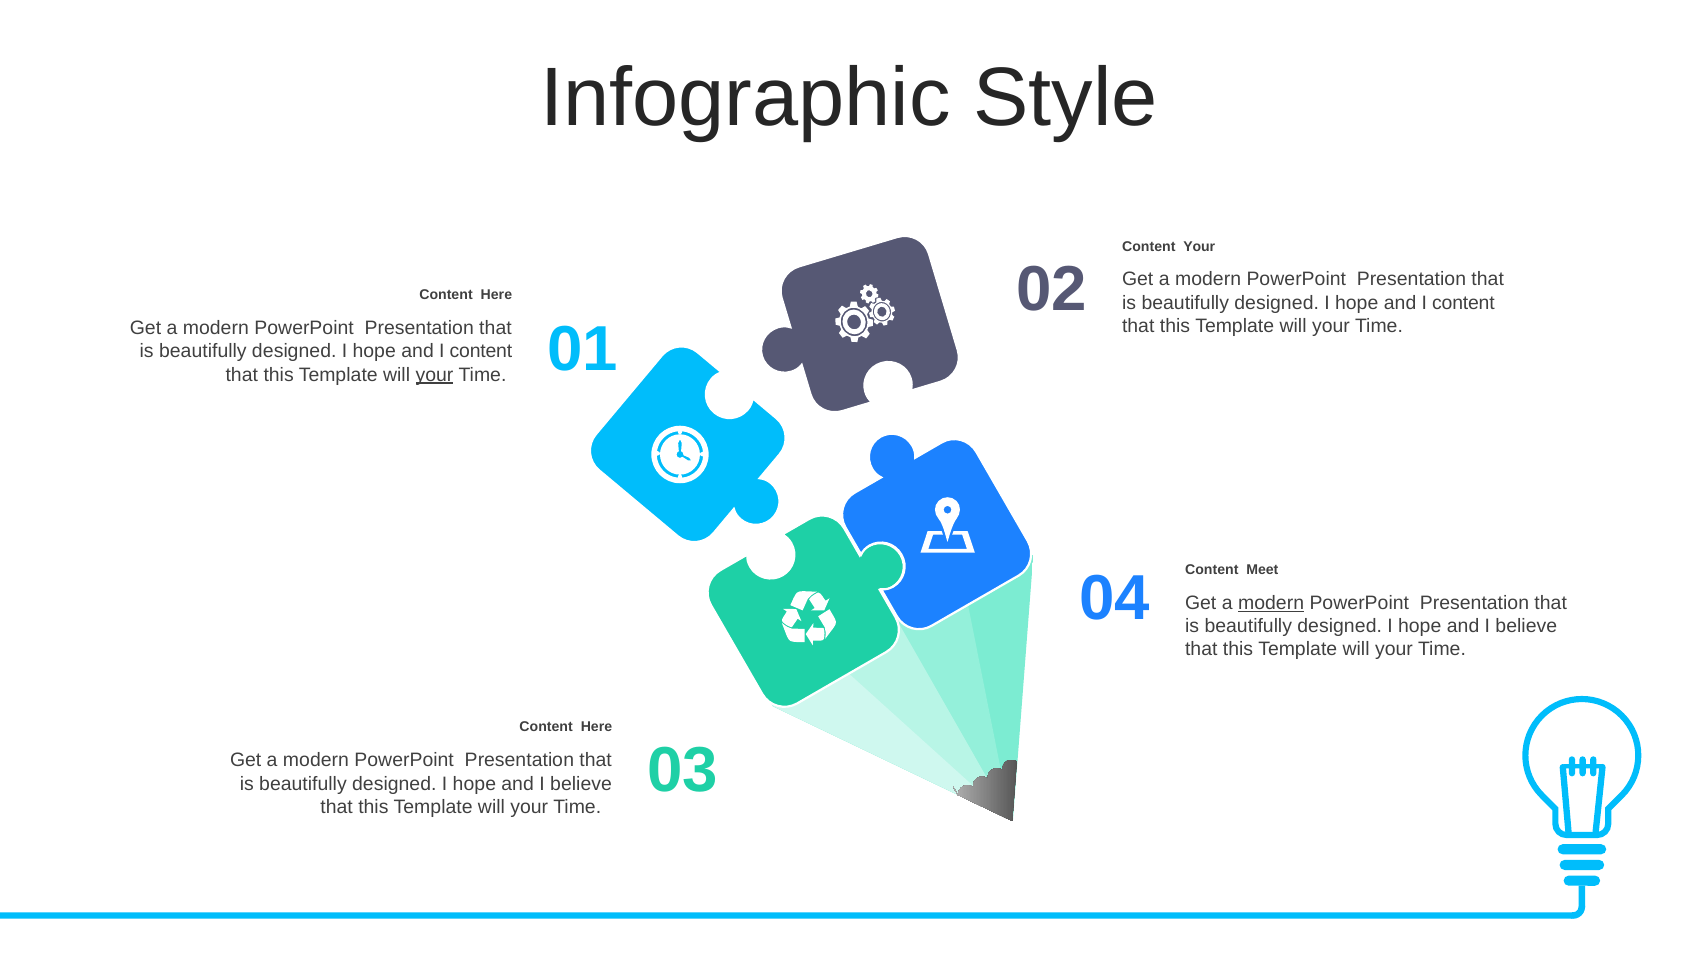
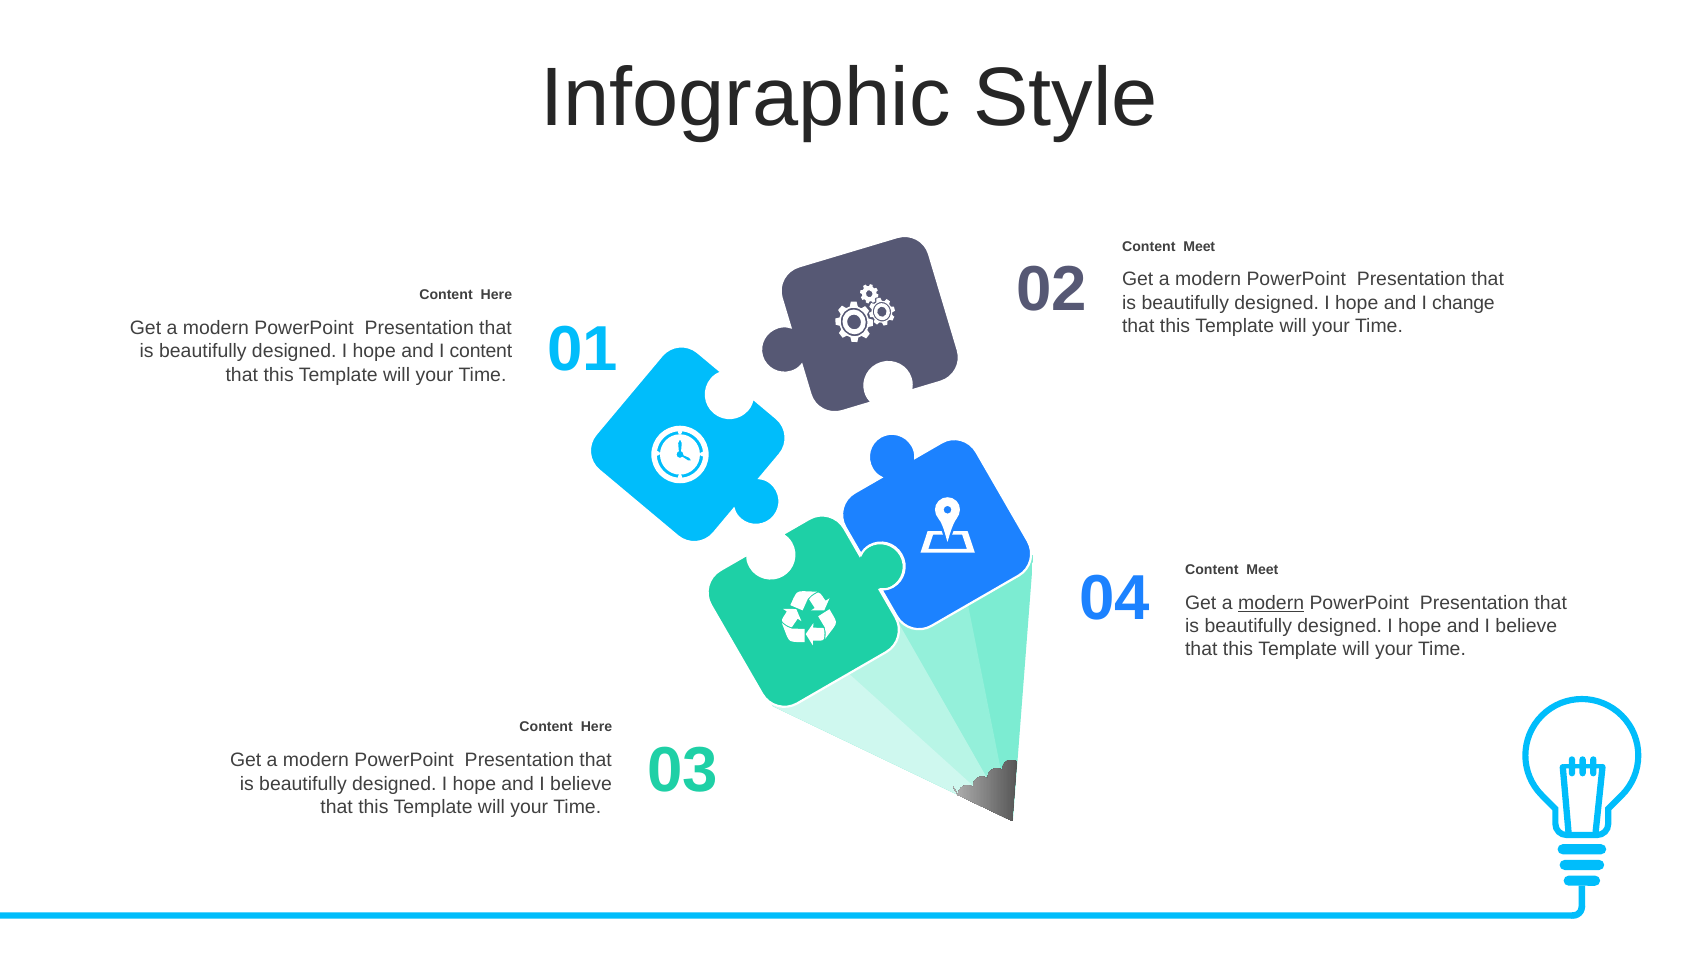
Your at (1199, 246): Your -> Meet
content at (1463, 303): content -> change
your at (435, 375) underline: present -> none
